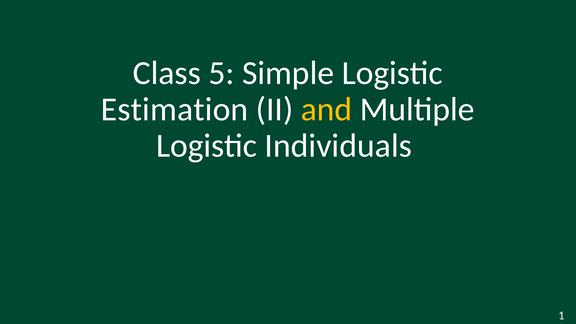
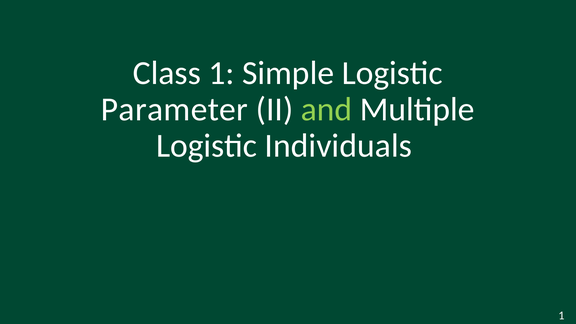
Class 5: 5 -> 1
Estimation: Estimation -> Parameter
and colour: yellow -> light green
